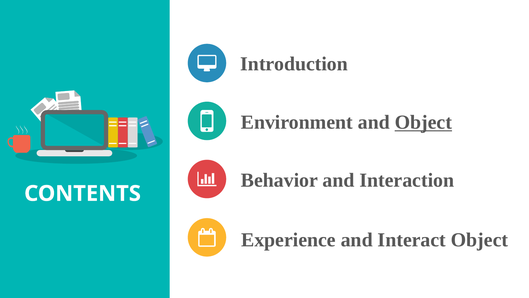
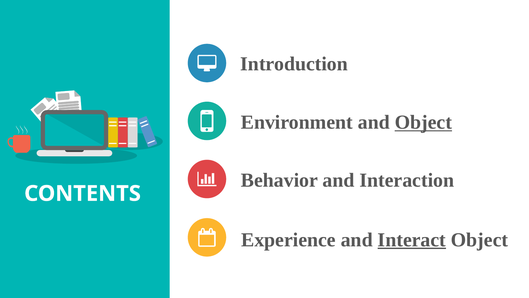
Interact underline: none -> present
